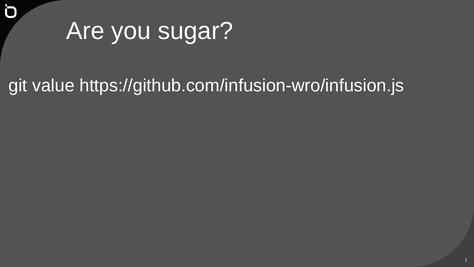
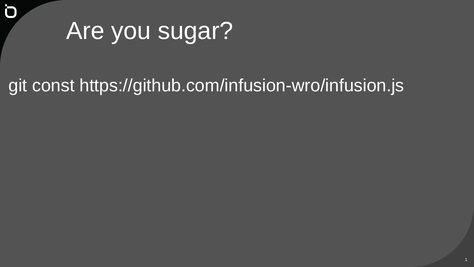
value: value -> const
